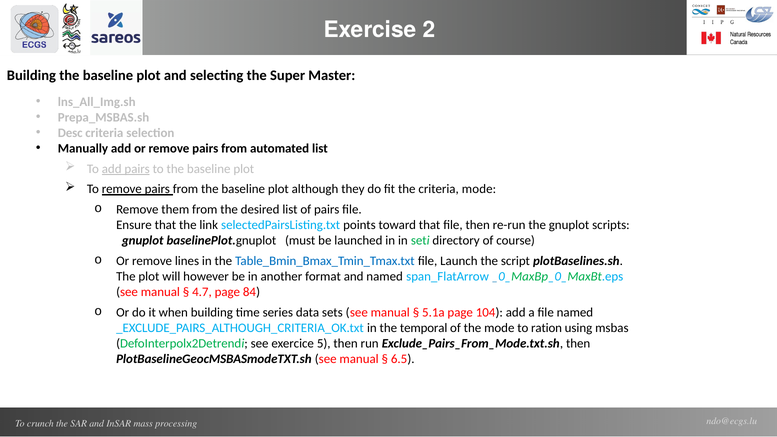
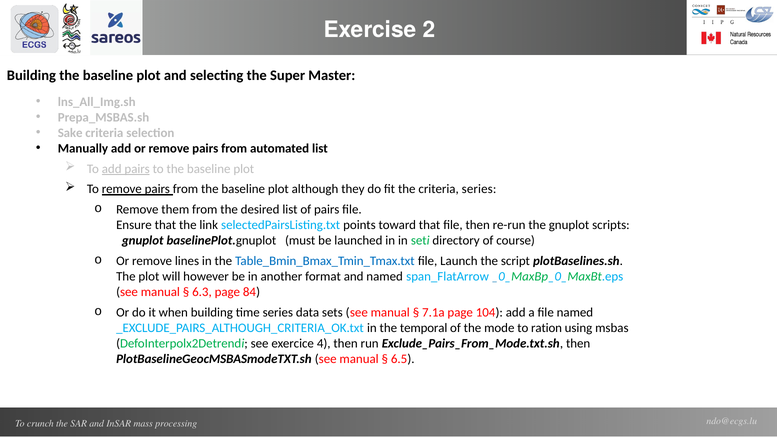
Desc: Desc -> Sake
criteria mode: mode -> series
4.7: 4.7 -> 6.3
5.1a: 5.1a -> 7.1a
5: 5 -> 4
